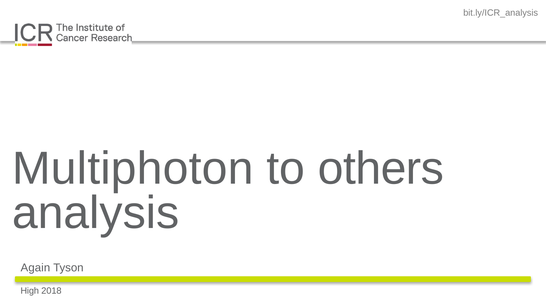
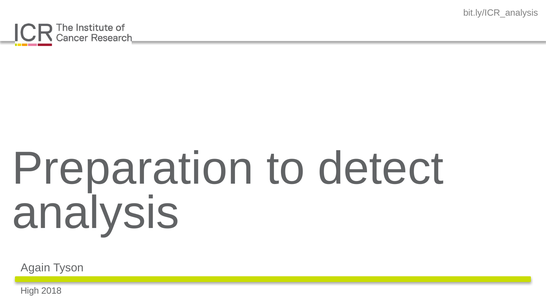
Multiphoton: Multiphoton -> Preparation
others: others -> detect
